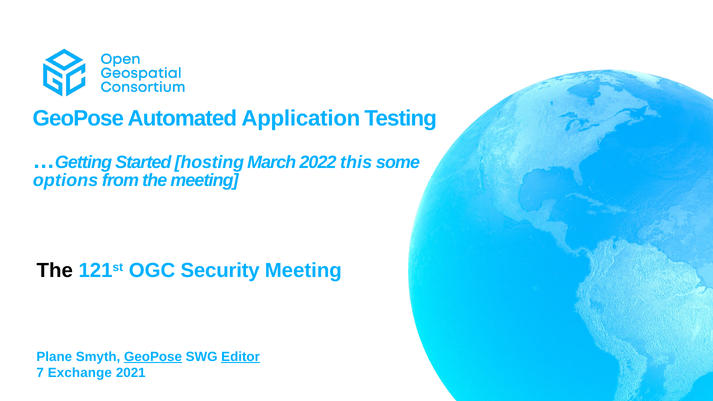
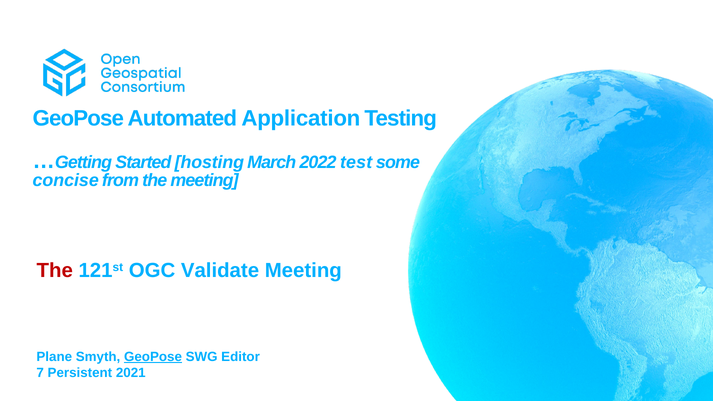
this: this -> test
options: options -> concise
The at (55, 270) colour: black -> red
Security: Security -> Validate
Editor underline: present -> none
Exchange: Exchange -> Persistent
